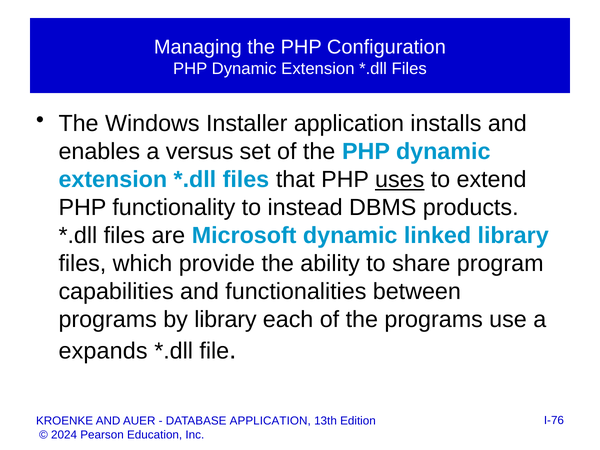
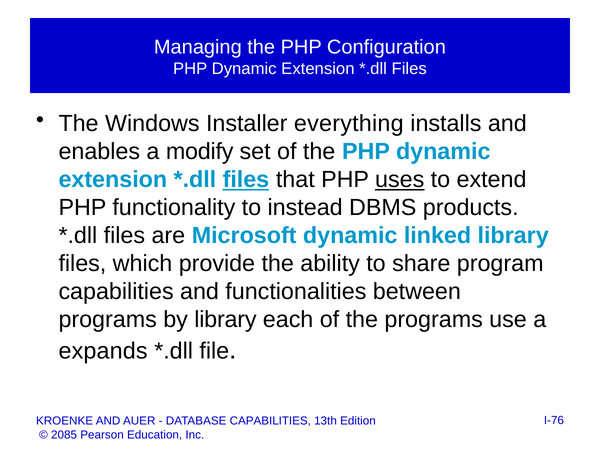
Installer application: application -> everything
versus: versus -> modify
files at (246, 180) underline: none -> present
DATABASE APPLICATION: APPLICATION -> CAPABILITIES
2024: 2024 -> 2085
